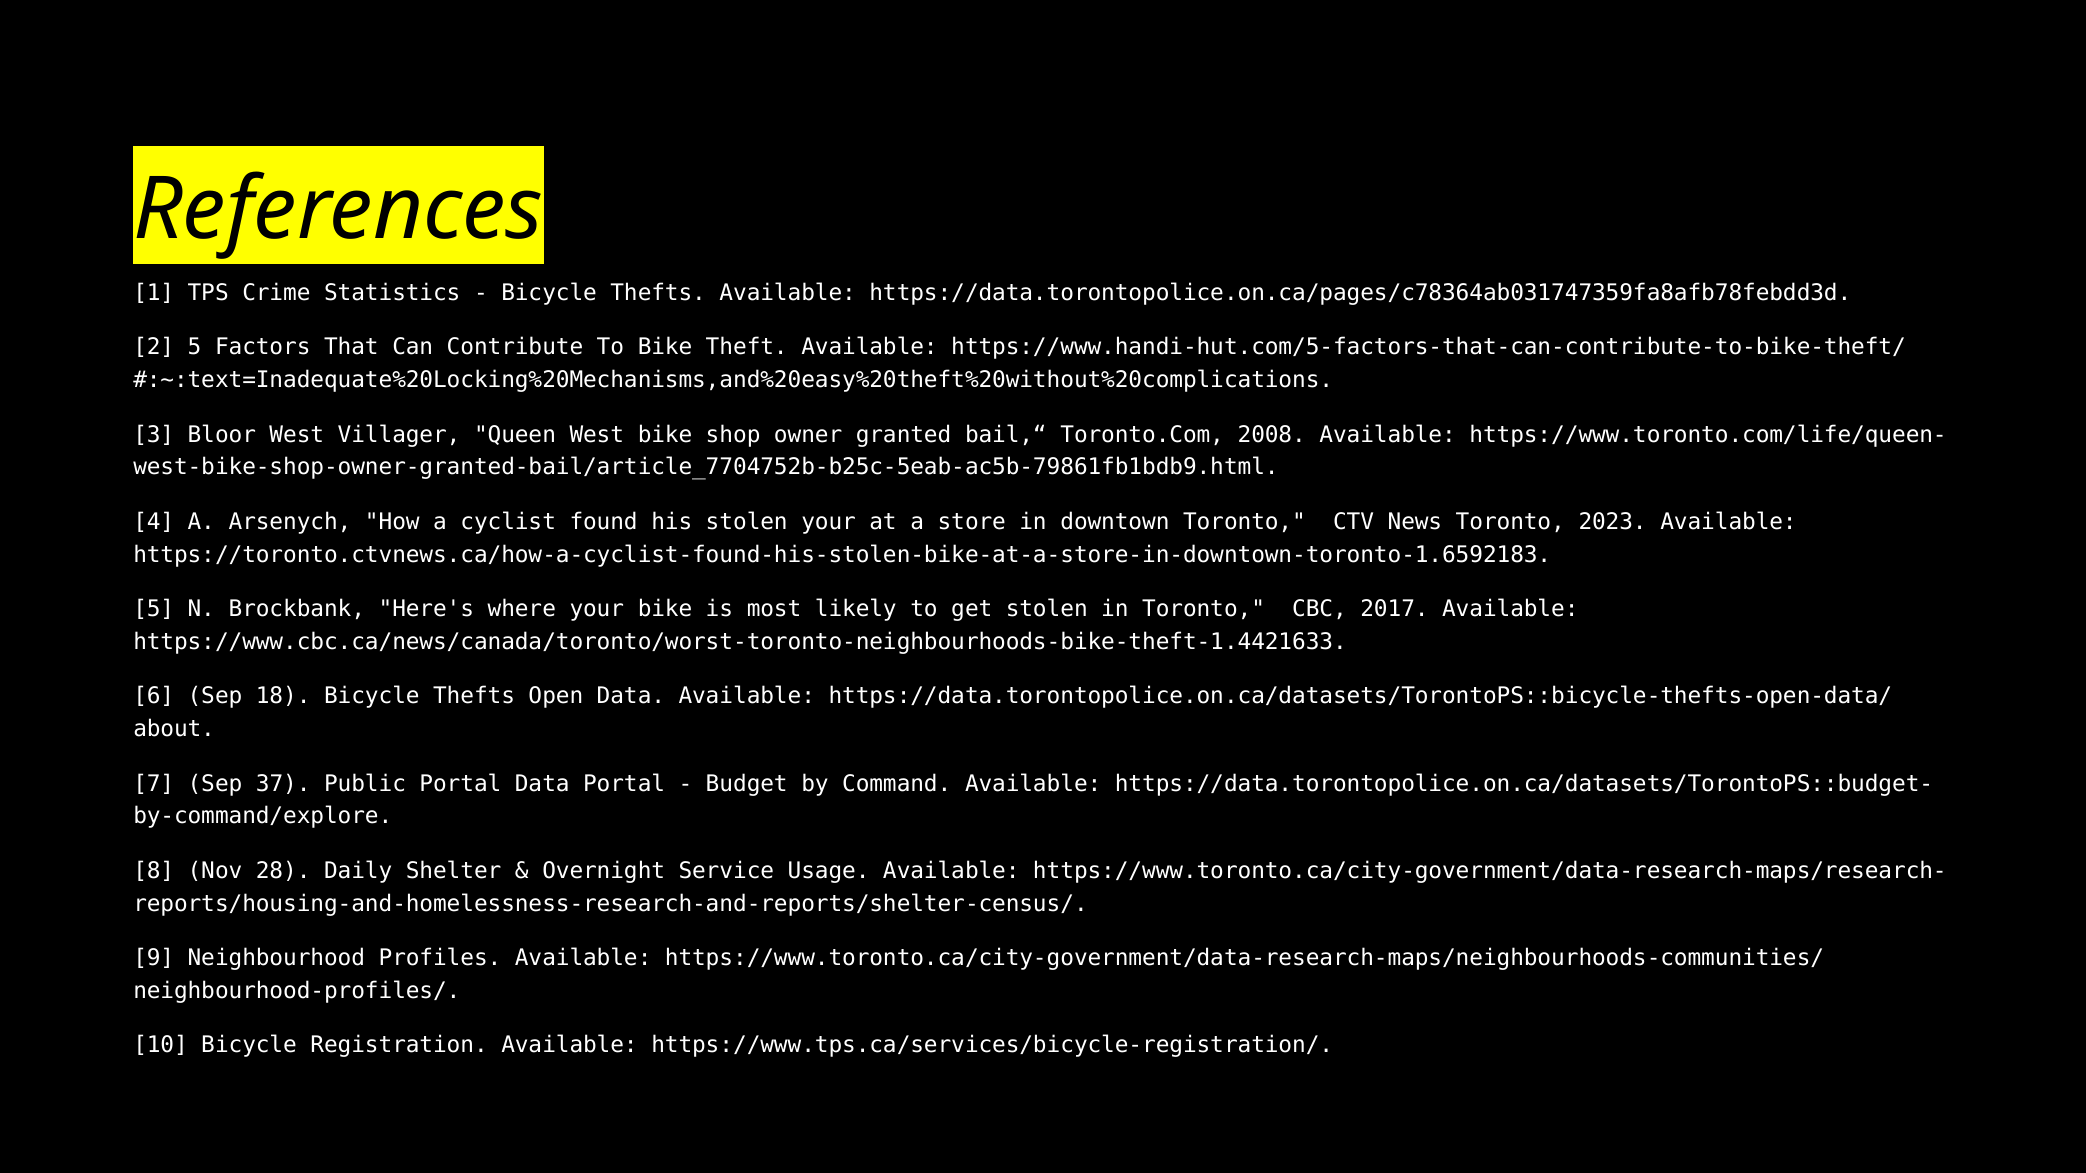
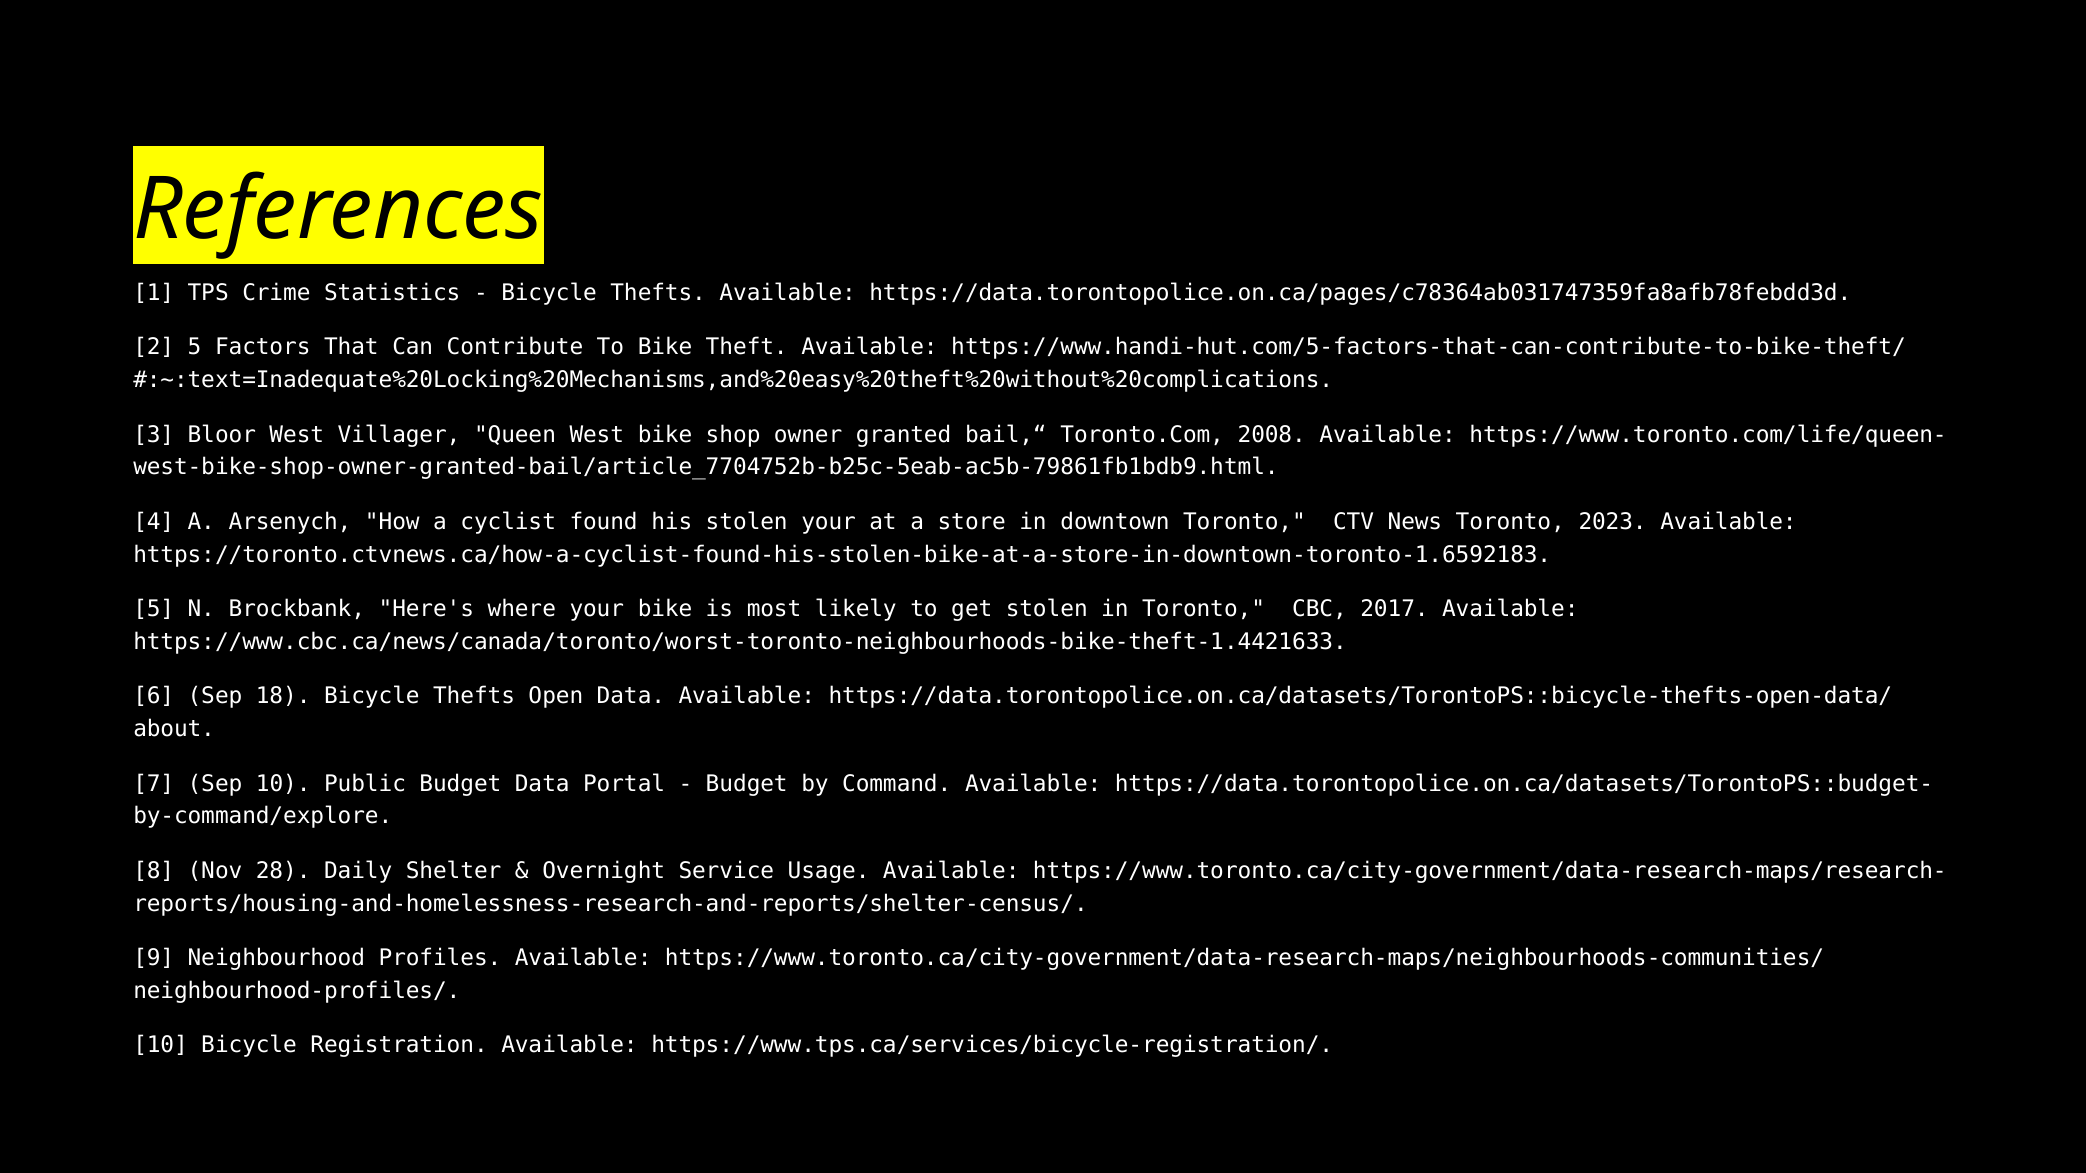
Sep 37: 37 -> 10
Public Portal: Portal -> Budget
